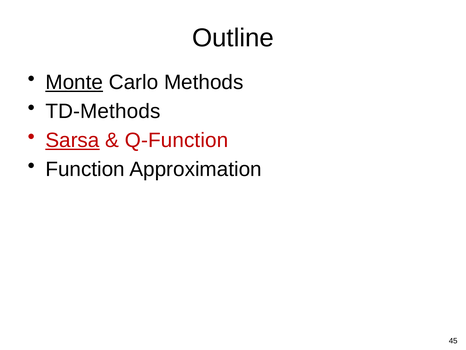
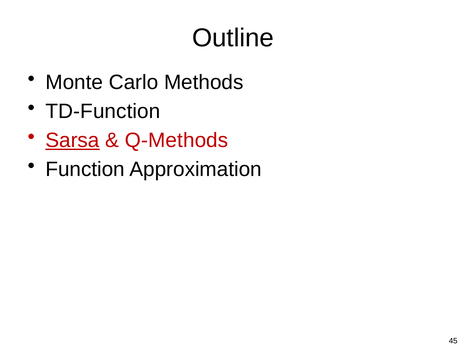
Monte underline: present -> none
TD-Methods: TD-Methods -> TD-Function
Q-Function: Q-Function -> Q-Methods
